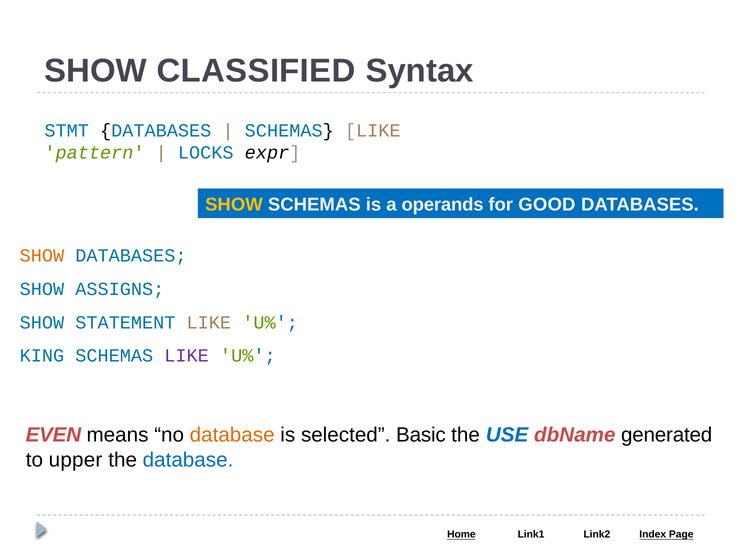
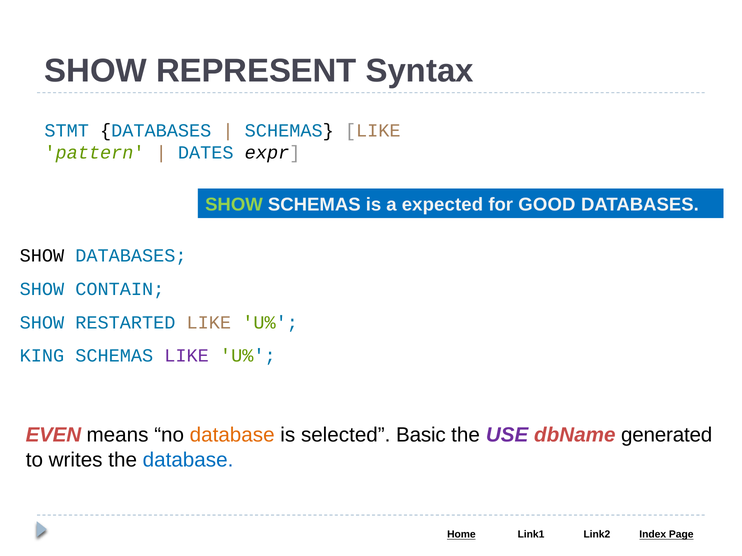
CLASSIFIED: CLASSIFIED -> REPRESENT
LOCKS: LOCKS -> DATES
SHOW at (234, 205) colour: yellow -> light green
operands: operands -> expected
SHOW at (42, 256) colour: orange -> black
ASSIGNS: ASSIGNS -> CONTAIN
STATEMENT: STATEMENT -> RESTARTED
USE colour: blue -> purple
upper: upper -> writes
